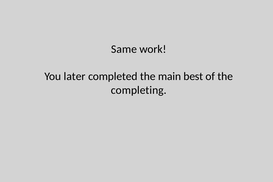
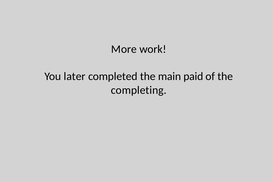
Same: Same -> More
best: best -> paid
